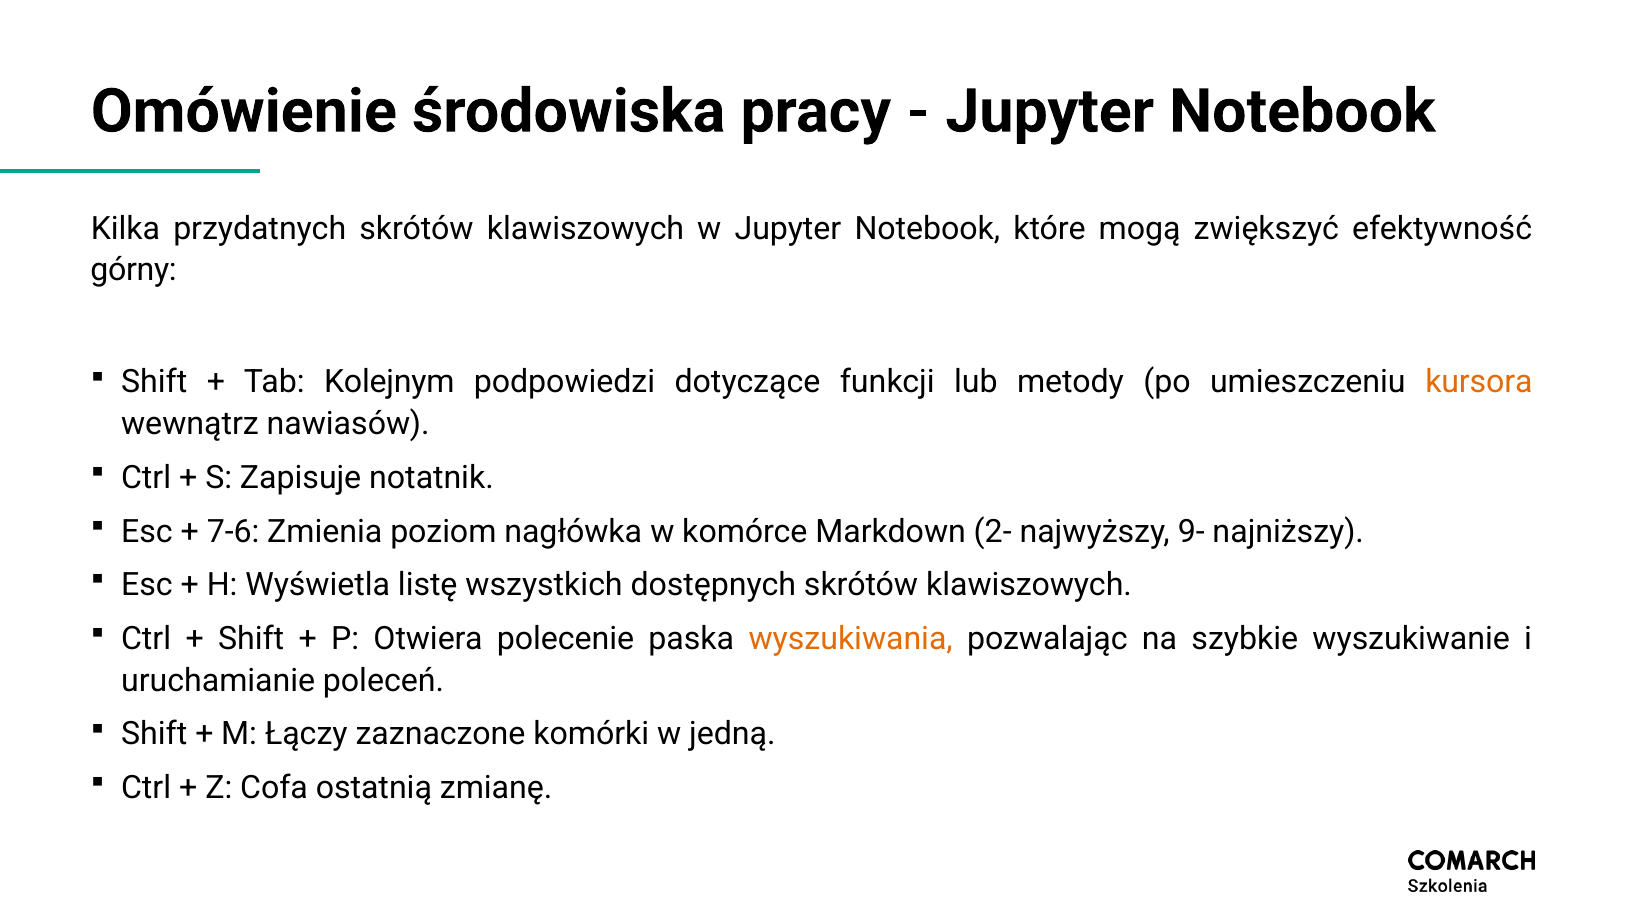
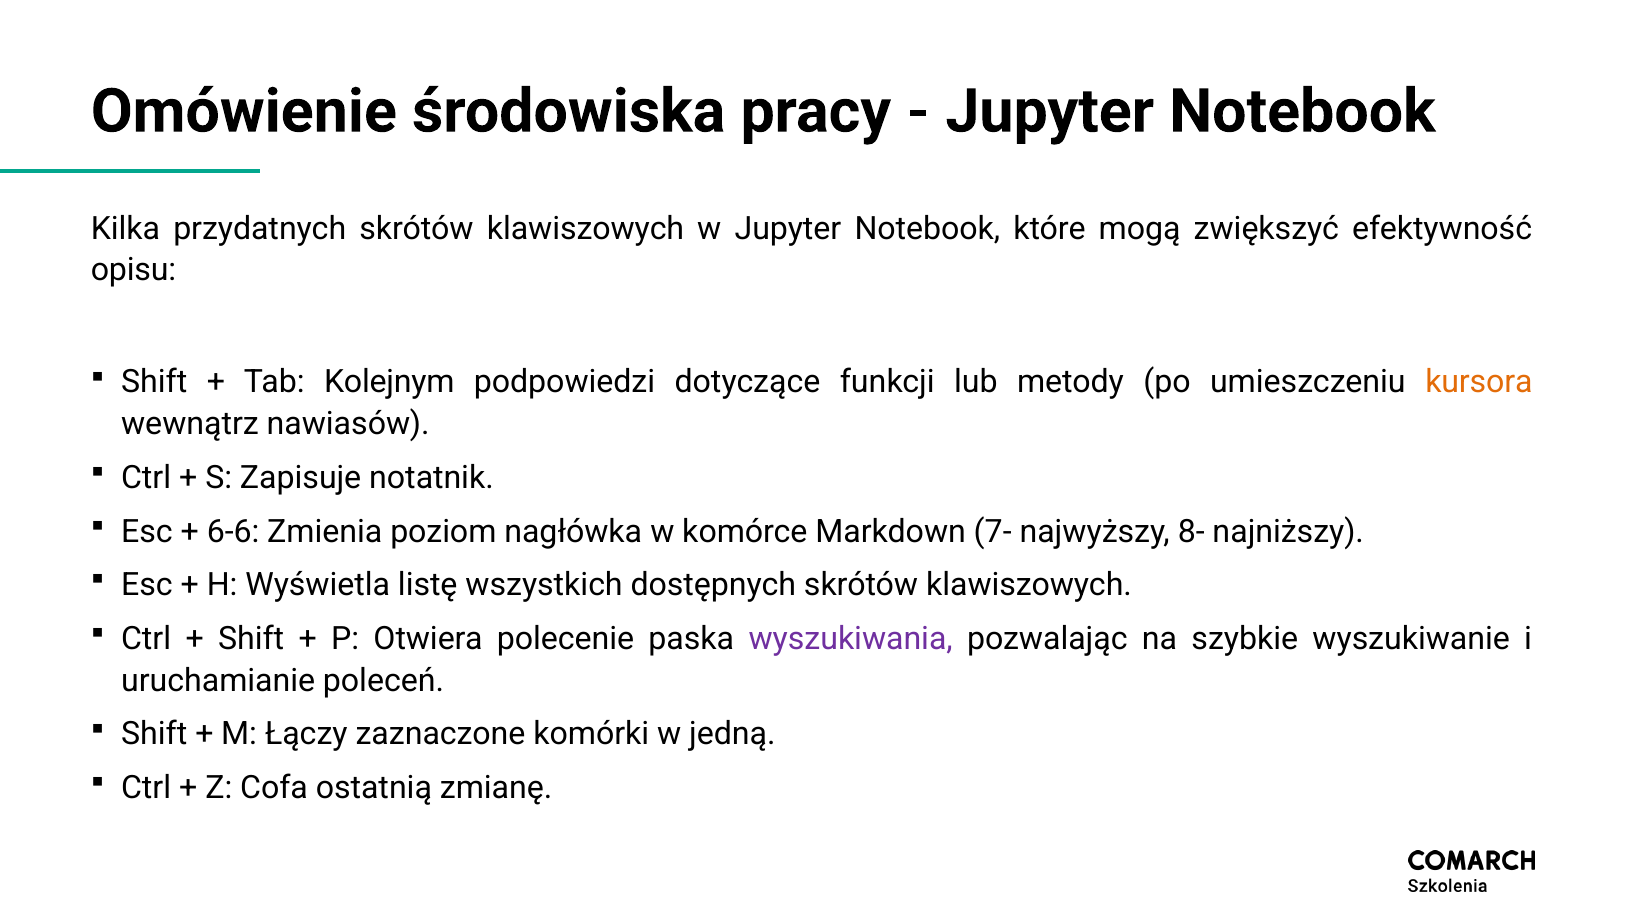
górny: górny -> opisu
7-6: 7-6 -> 6-6
2-: 2- -> 7-
9-: 9- -> 8-
wyszukiwania colour: orange -> purple
